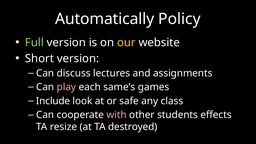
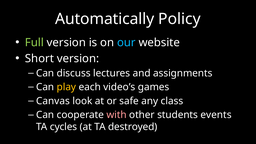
our colour: yellow -> light blue
play colour: pink -> yellow
same’s: same’s -> video’s
Include: Include -> Canvas
effects: effects -> events
resize: resize -> cycles
